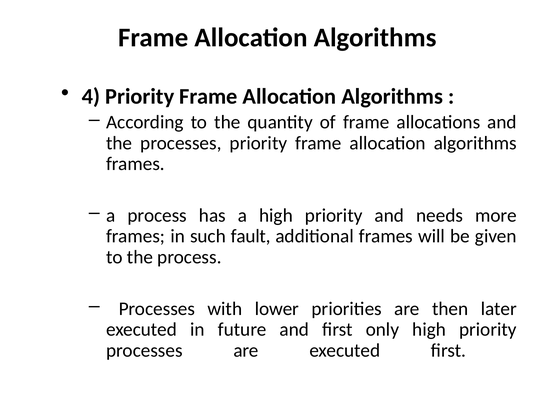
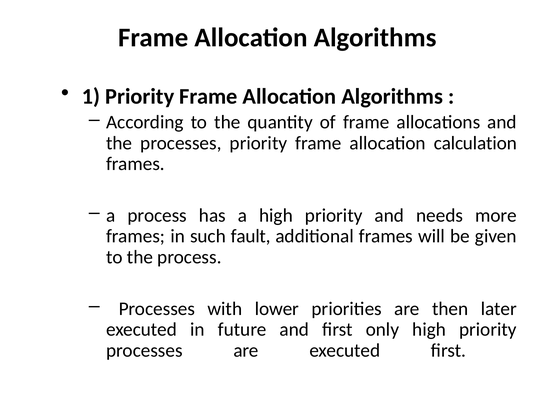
4: 4 -> 1
algorithms at (475, 143): algorithms -> calculation
